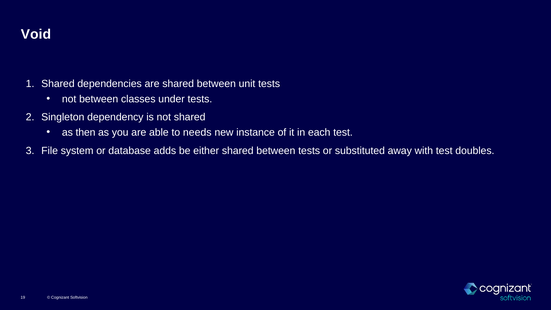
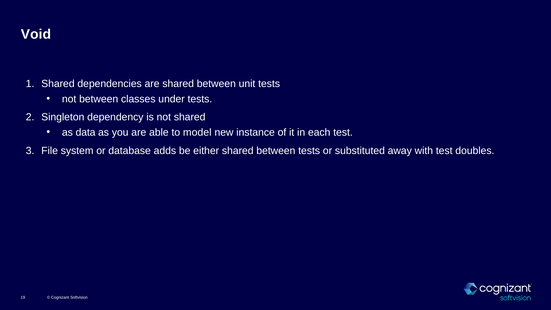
then: then -> data
needs: needs -> model
